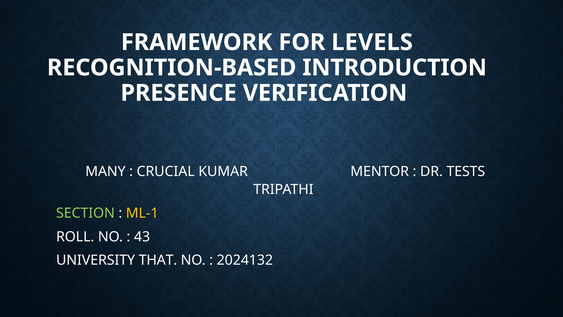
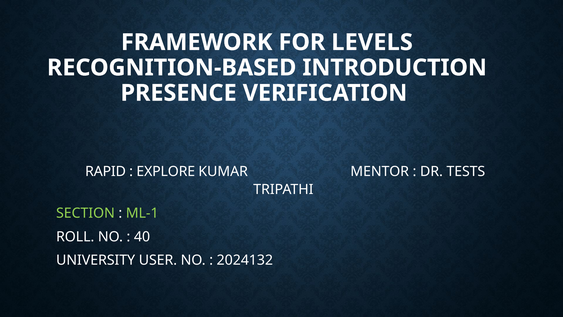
MANY: MANY -> RAPID
CRUCIAL: CRUCIAL -> EXPLORE
ML-1 colour: yellow -> light green
43: 43 -> 40
THAT: THAT -> USER
